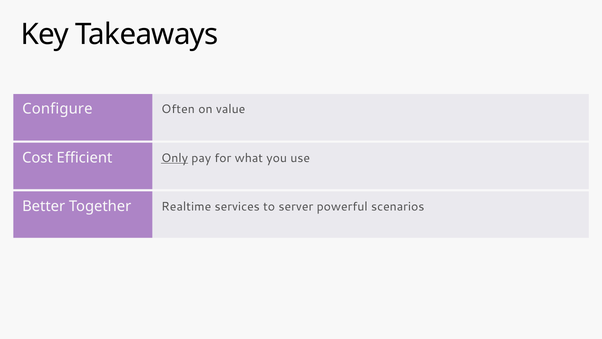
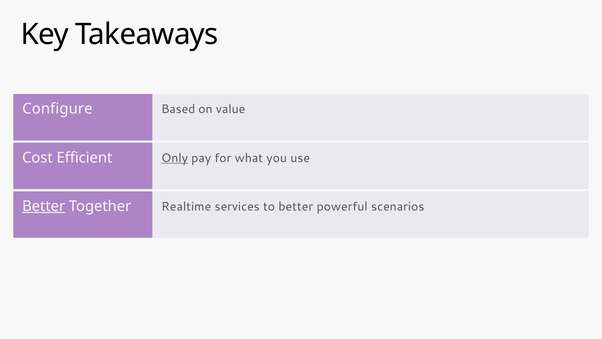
Often: Often -> Based
to server: server -> better
Better at (44, 206) underline: none -> present
